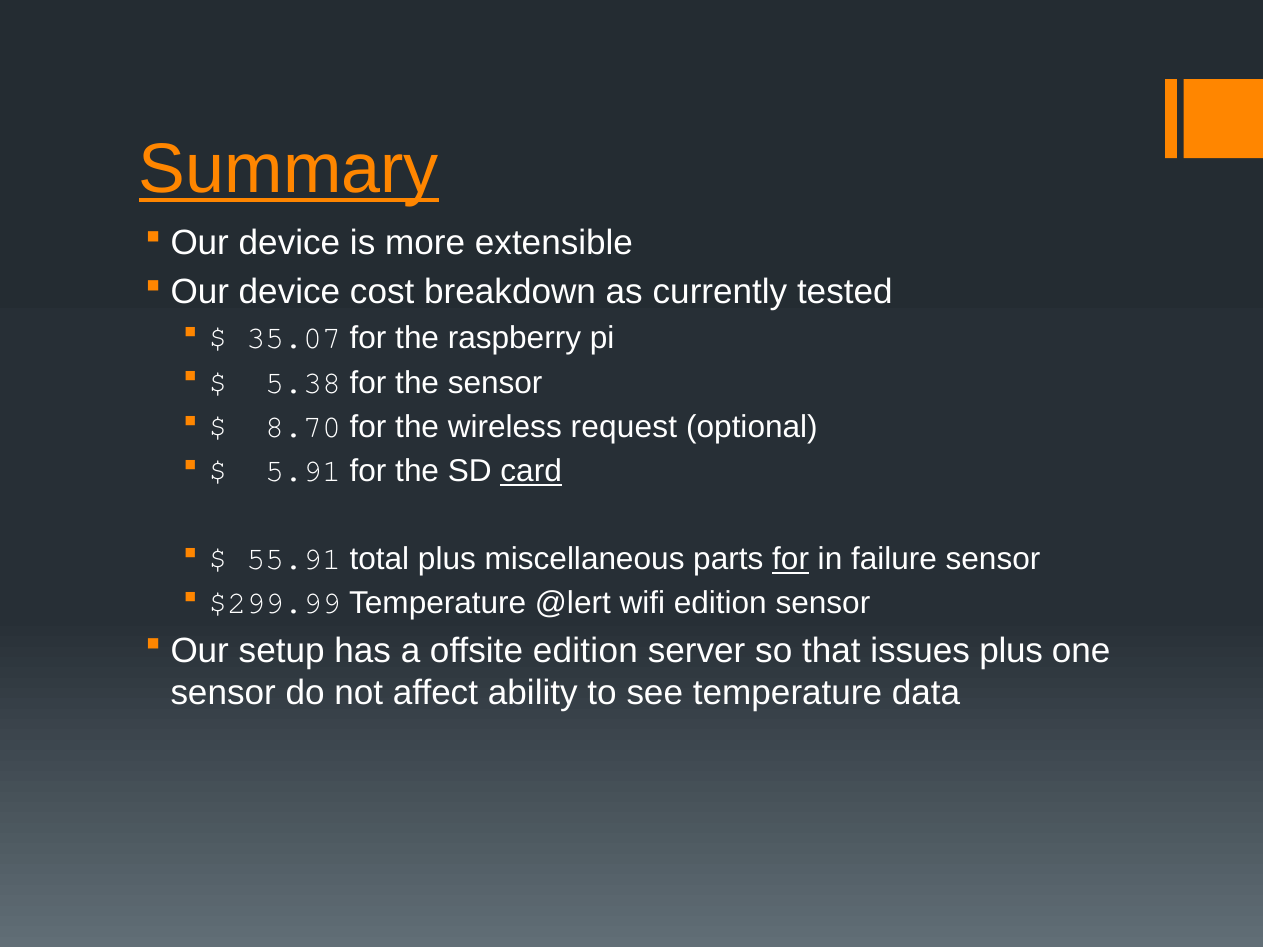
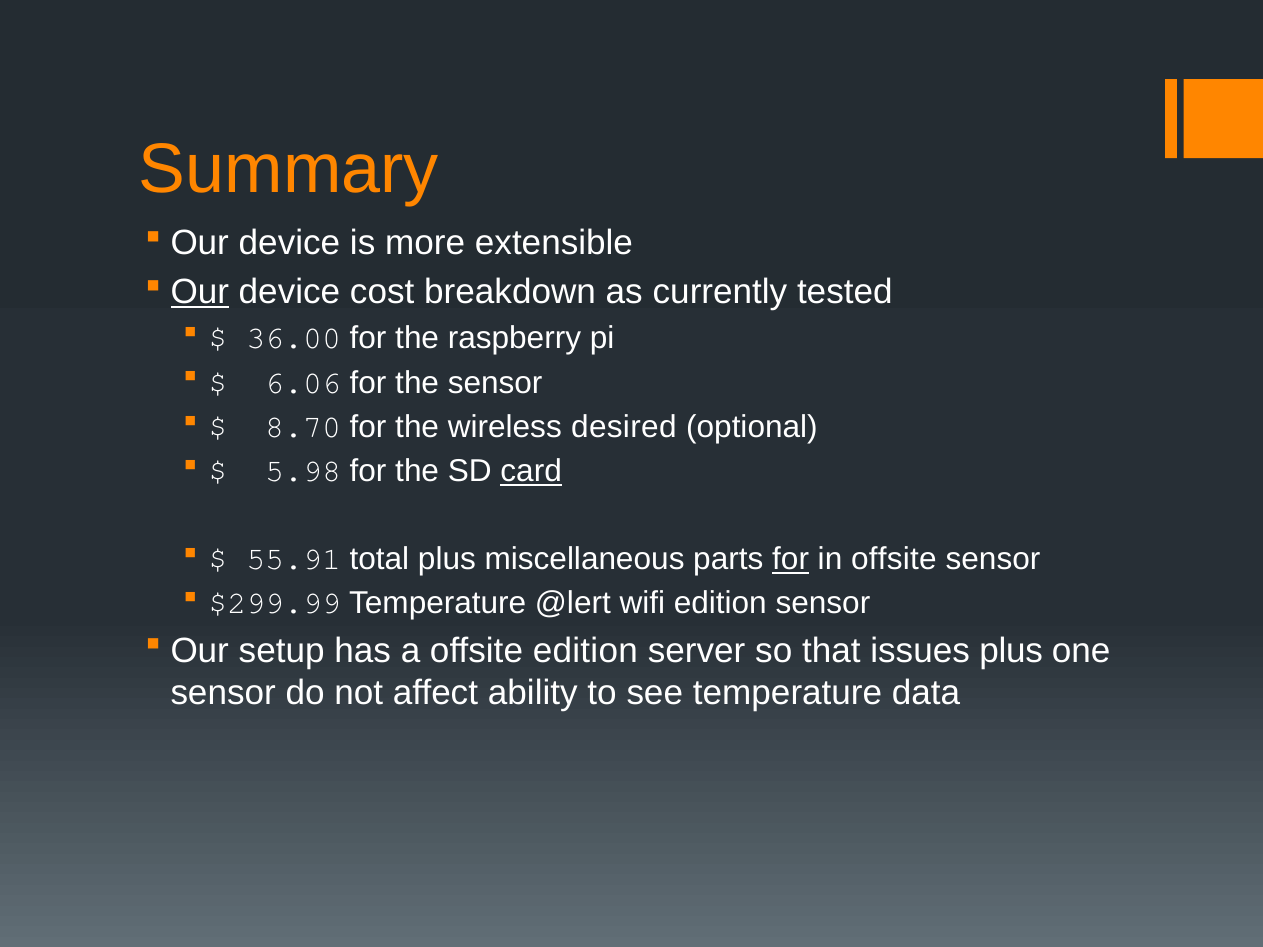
Summary underline: present -> none
Our at (200, 292) underline: none -> present
35.07: 35.07 -> 36.00
5.38: 5.38 -> 6.06
request: request -> desired
5.91: 5.91 -> 5.98
in failure: failure -> offsite
